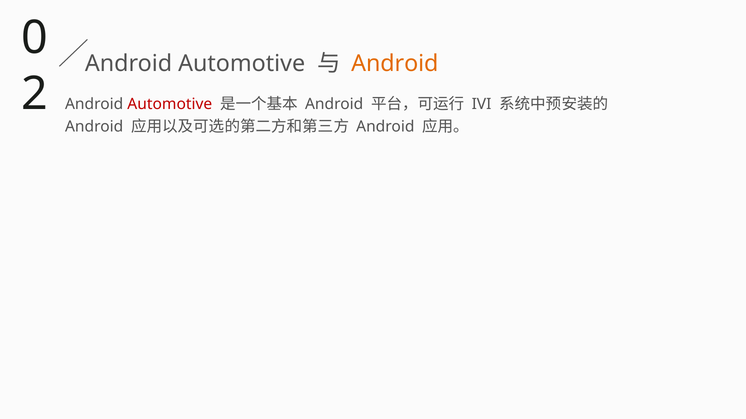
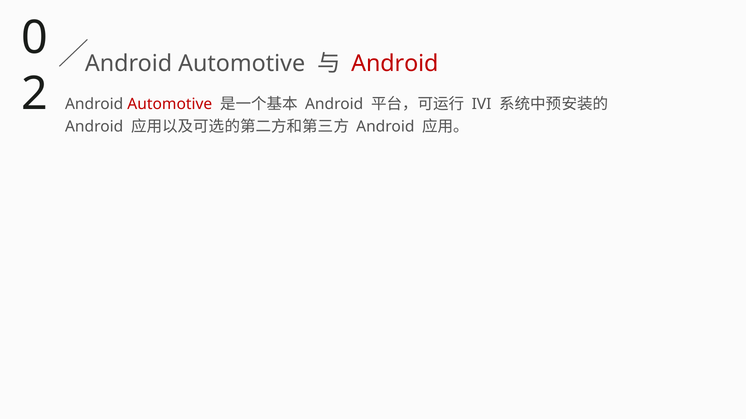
Android at (395, 64) colour: orange -> red
